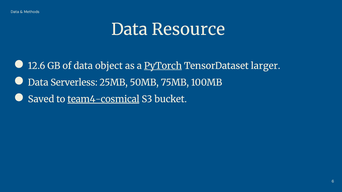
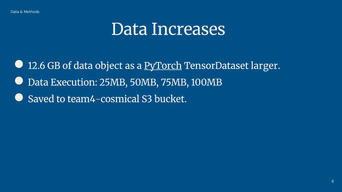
Resource: Resource -> Increases
Serverless: Serverless -> Execution
team4-cosmical underline: present -> none
